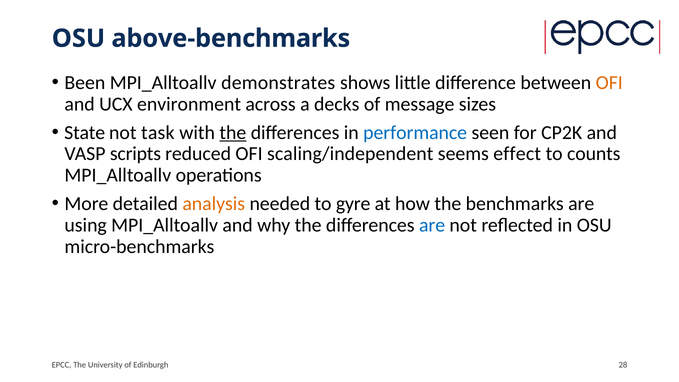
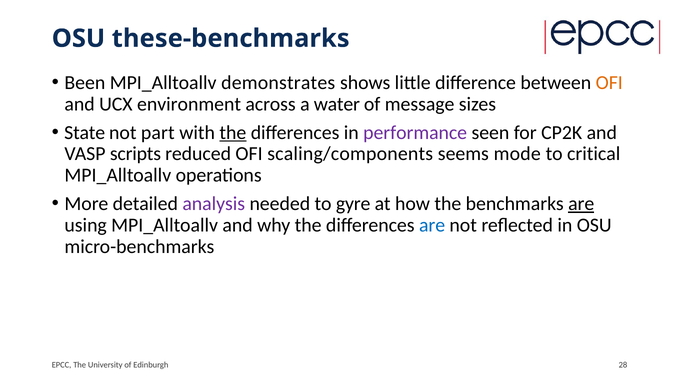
above-benchmarks: above-benchmarks -> these-benchmarks
decks: decks -> water
task: task -> part
performance colour: blue -> purple
scaling/independent: scaling/independent -> scaling/components
effect: effect -> mode
counts: counts -> critical
analysis colour: orange -> purple
are at (581, 204) underline: none -> present
